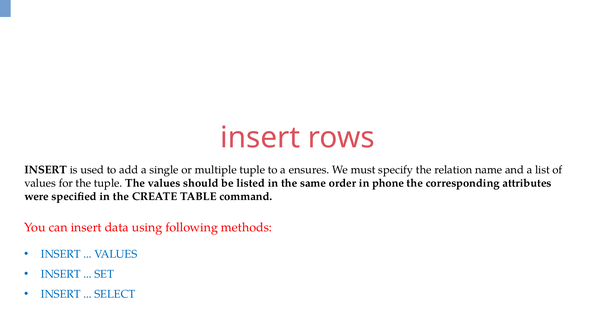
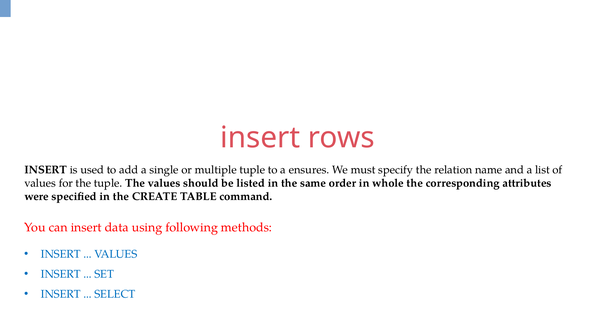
phone: phone -> whole
